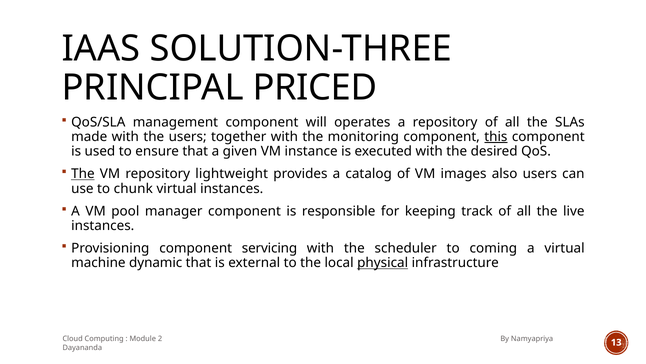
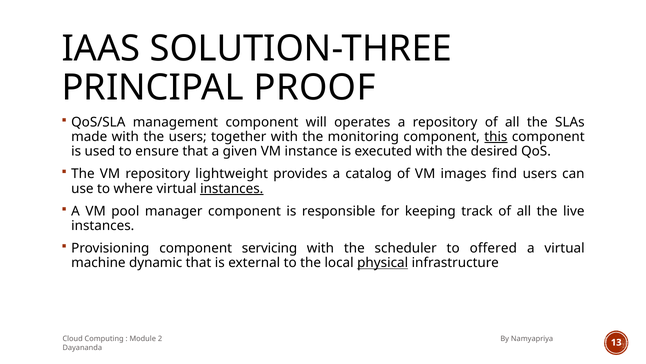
PRICED: PRICED -> PROOF
The at (83, 174) underline: present -> none
also: also -> find
chunk: chunk -> where
instances at (232, 188) underline: none -> present
coming: coming -> offered
